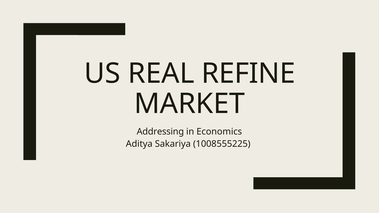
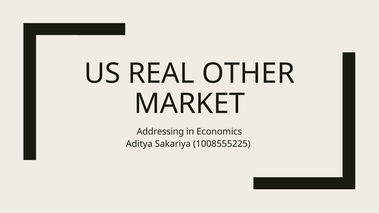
REFINE: REFINE -> OTHER
